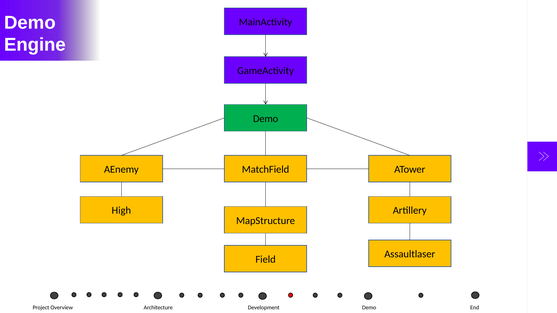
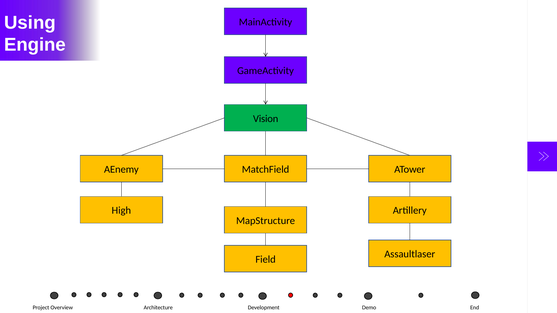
Demo at (30, 23): Demo -> Using
Demo at (266, 119): Demo -> Vision
